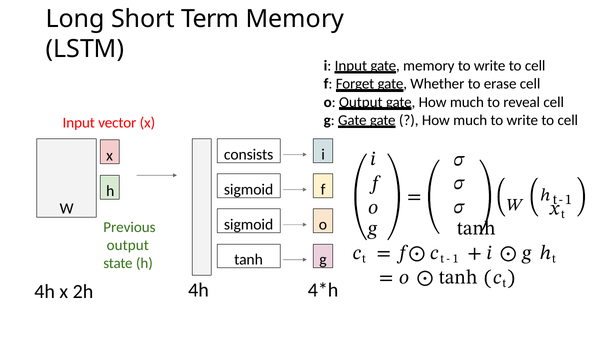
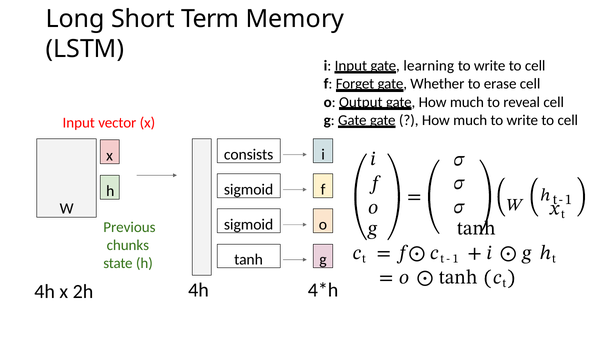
gate memory: memory -> learning
output at (128, 245): output -> chunks
